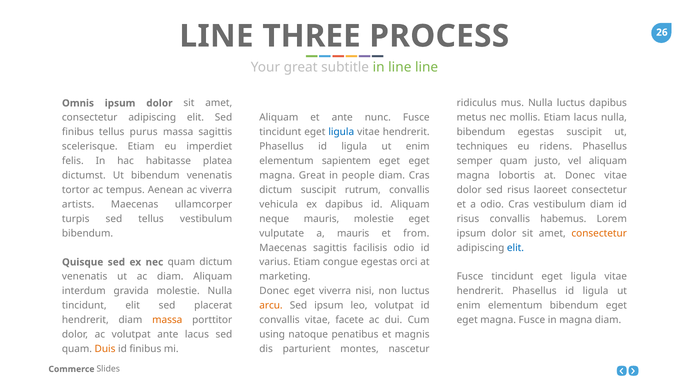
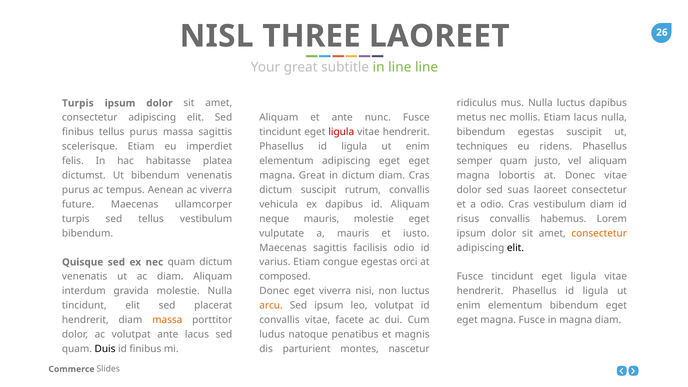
LINE at (217, 36): LINE -> NISL
THREE PROCESS: PROCESS -> LAOREET
Omnis at (78, 103): Omnis -> Turpis
ligula at (341, 132) colour: blue -> red
elementum sapientem: sapientem -> adipiscing
in people: people -> dictum
tortor at (76, 190): tortor -> purus
sed risus: risus -> suas
artists: artists -> future
from: from -> iusto
elit at (515, 248) colour: blue -> black
marketing: marketing -> composed
using: using -> ludus
Duis colour: orange -> black
